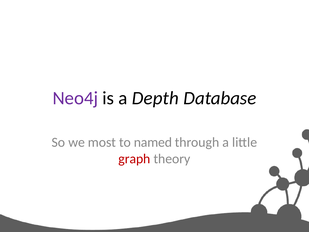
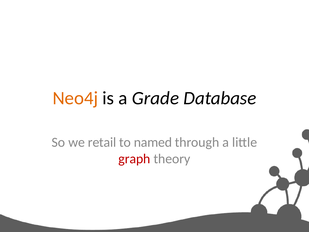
Neo4j colour: purple -> orange
Depth: Depth -> Grade
most: most -> retail
